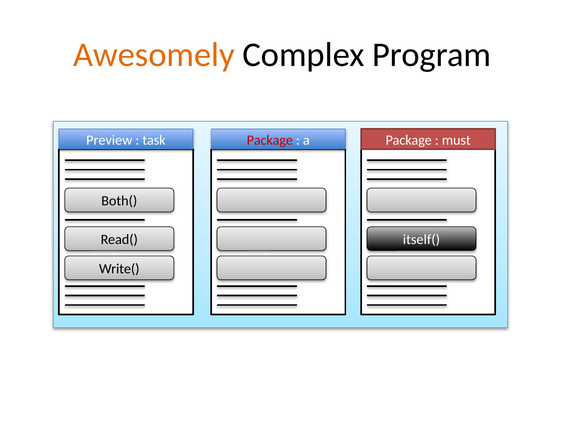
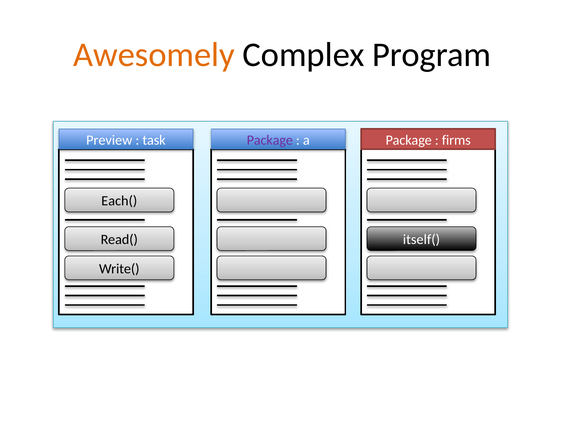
Package at (270, 140) colour: red -> purple
must: must -> firms
Both(: Both( -> Each(
